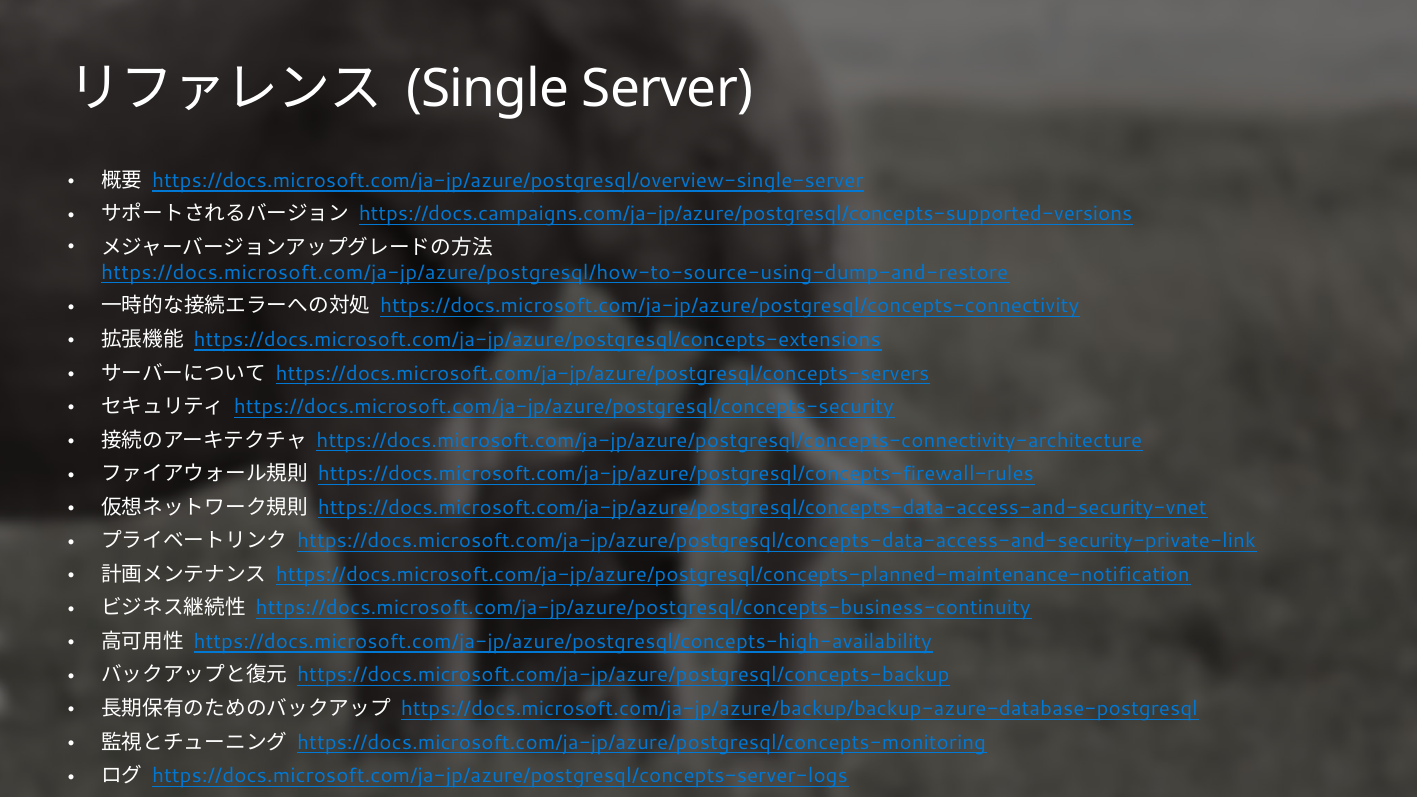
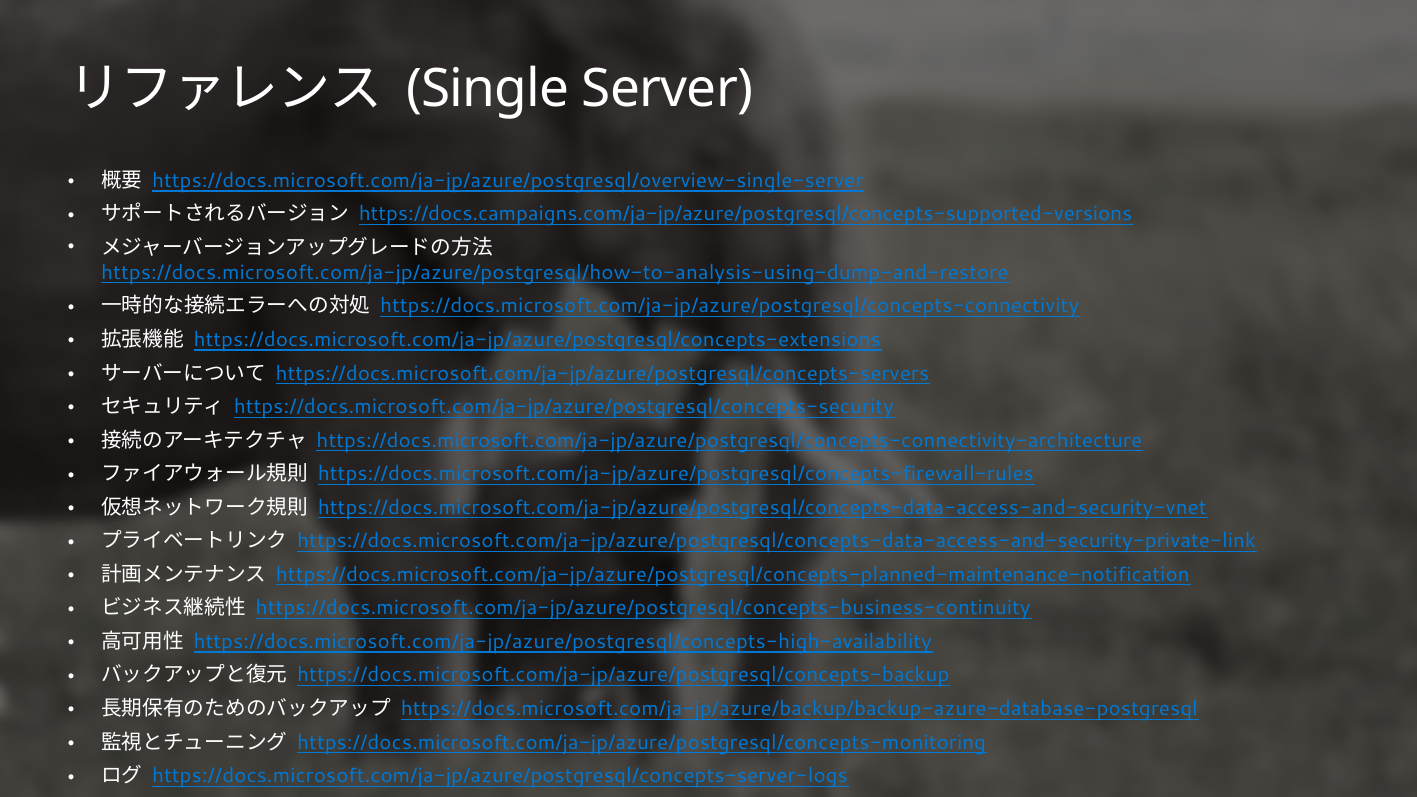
https://docs.microsoft.com/ja-jp/azure/postgresql/how-to-source-using-dump-and-restore: https://docs.microsoft.com/ja-jp/azure/postgresql/how-to-source-using-dump-and-restore -> https://docs.microsoft.com/ja-jp/azure/postgresql/how-to-analysis-using-dump-and-restore
